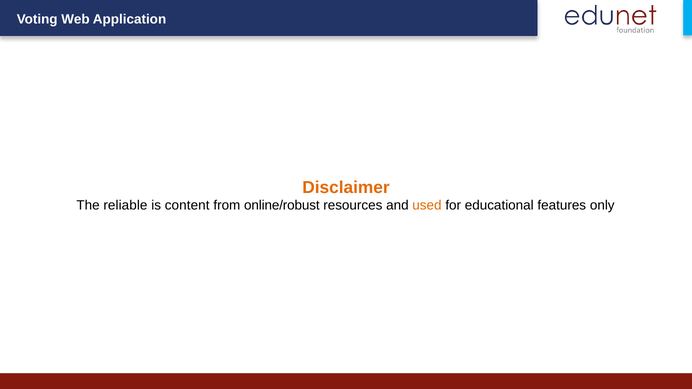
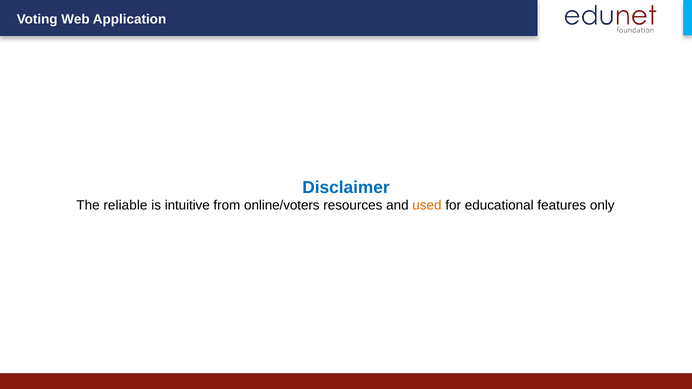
Disclaimer colour: orange -> blue
content: content -> intuitive
online/robust: online/robust -> online/voters
